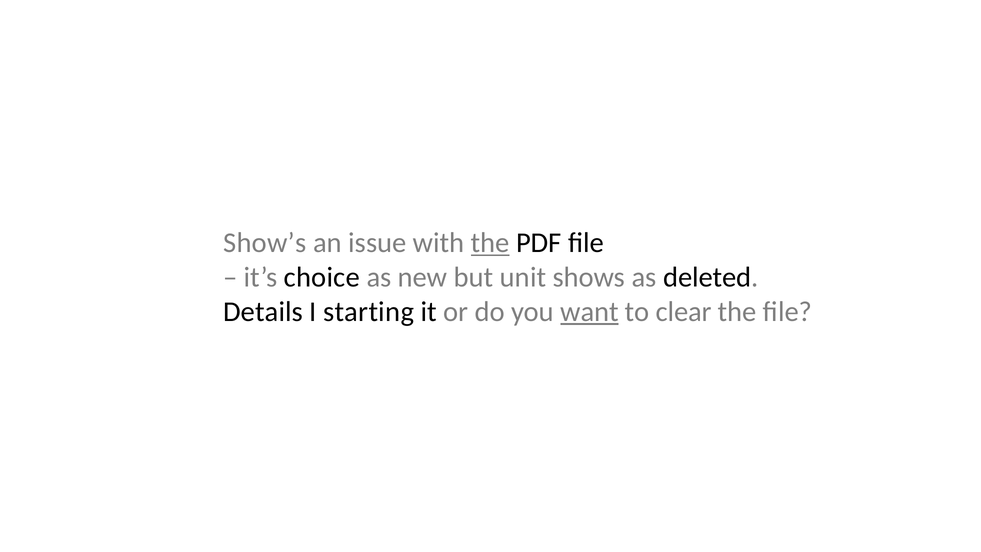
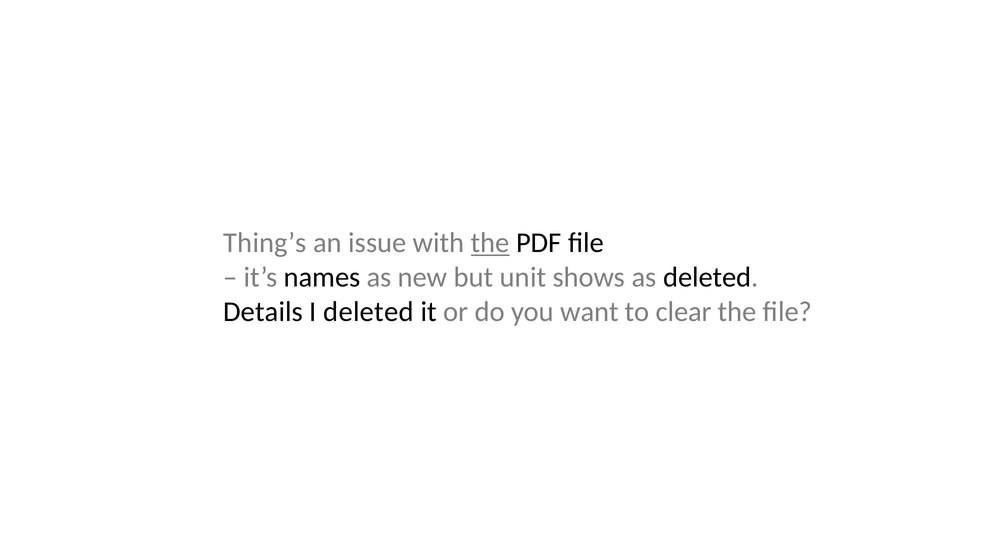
Show’s: Show’s -> Thing’s
choice: choice -> names
I starting: starting -> deleted
want underline: present -> none
